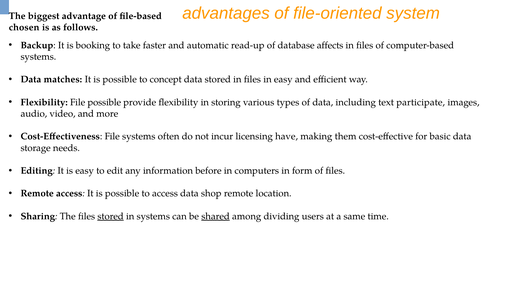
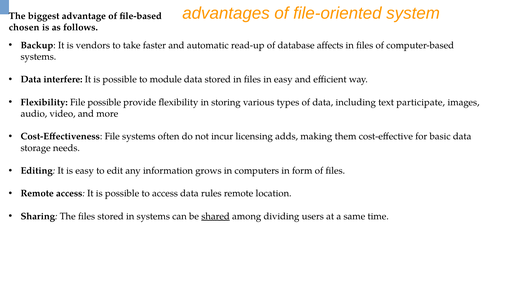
booking: booking -> vendors
matches: matches -> interfere
concept: concept -> module
have: have -> adds
before: before -> grows
shop: shop -> rules
stored at (111, 216) underline: present -> none
